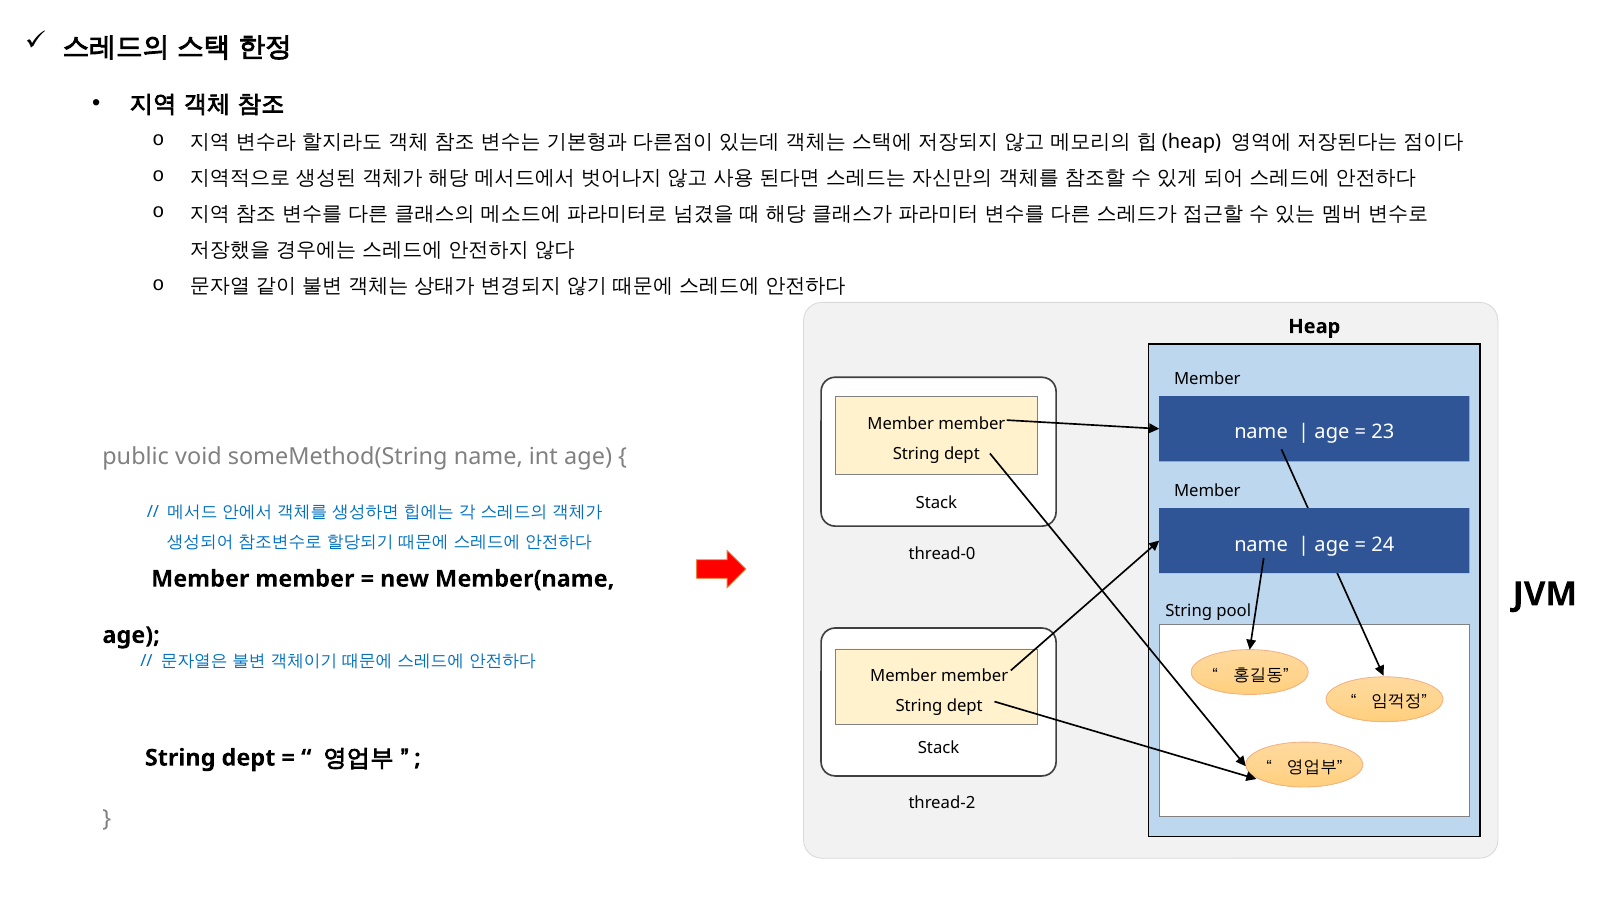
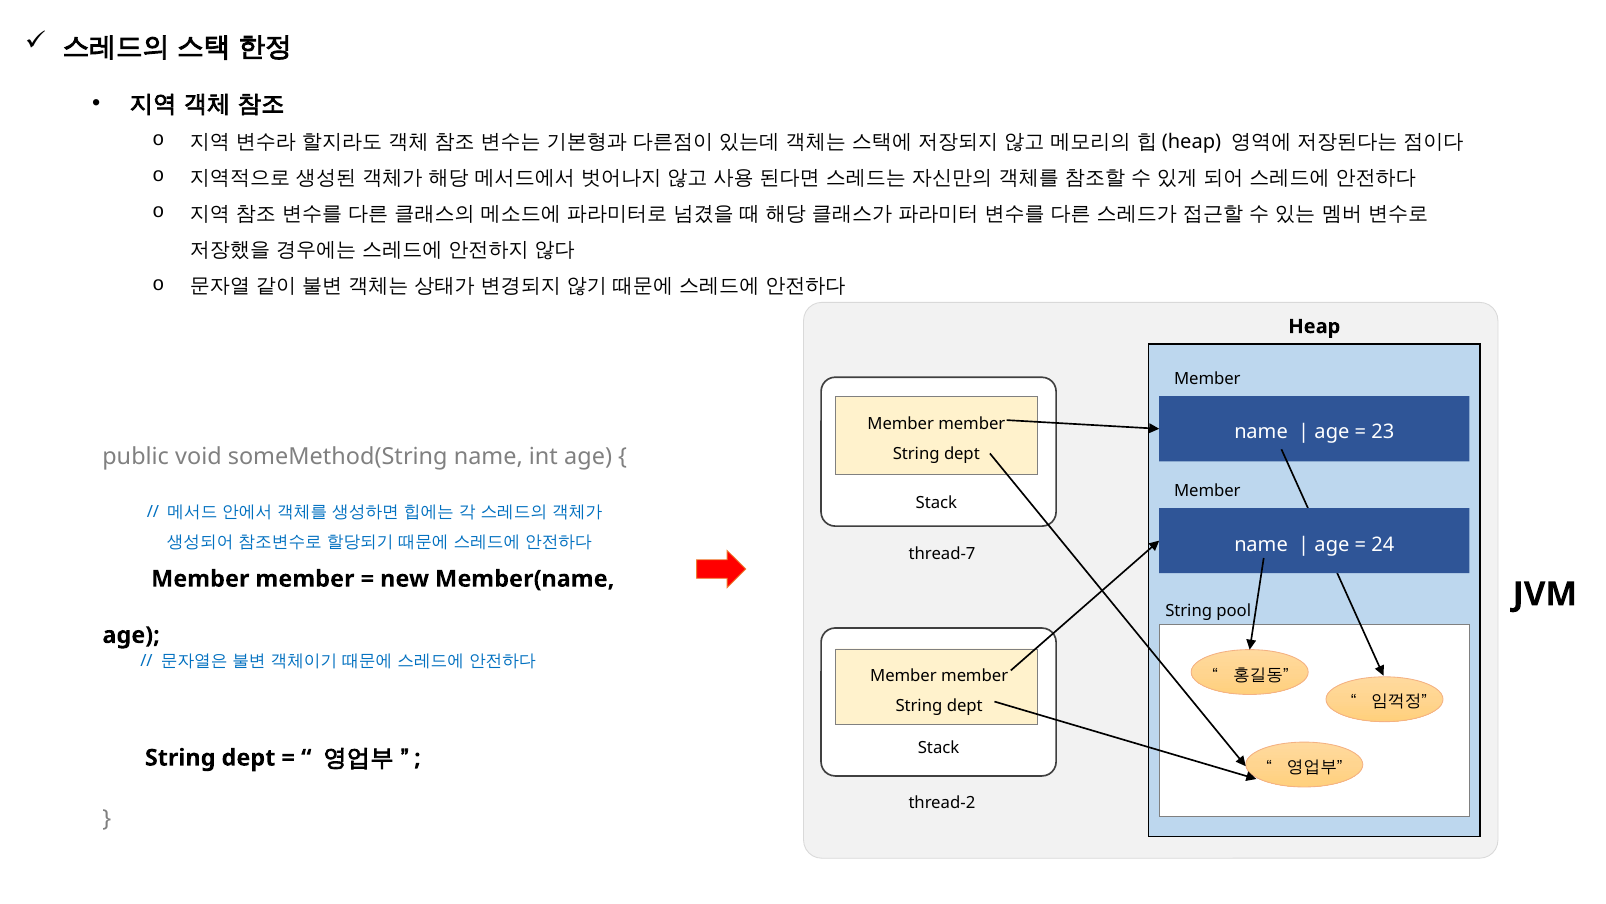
thread-0: thread-0 -> thread-7
